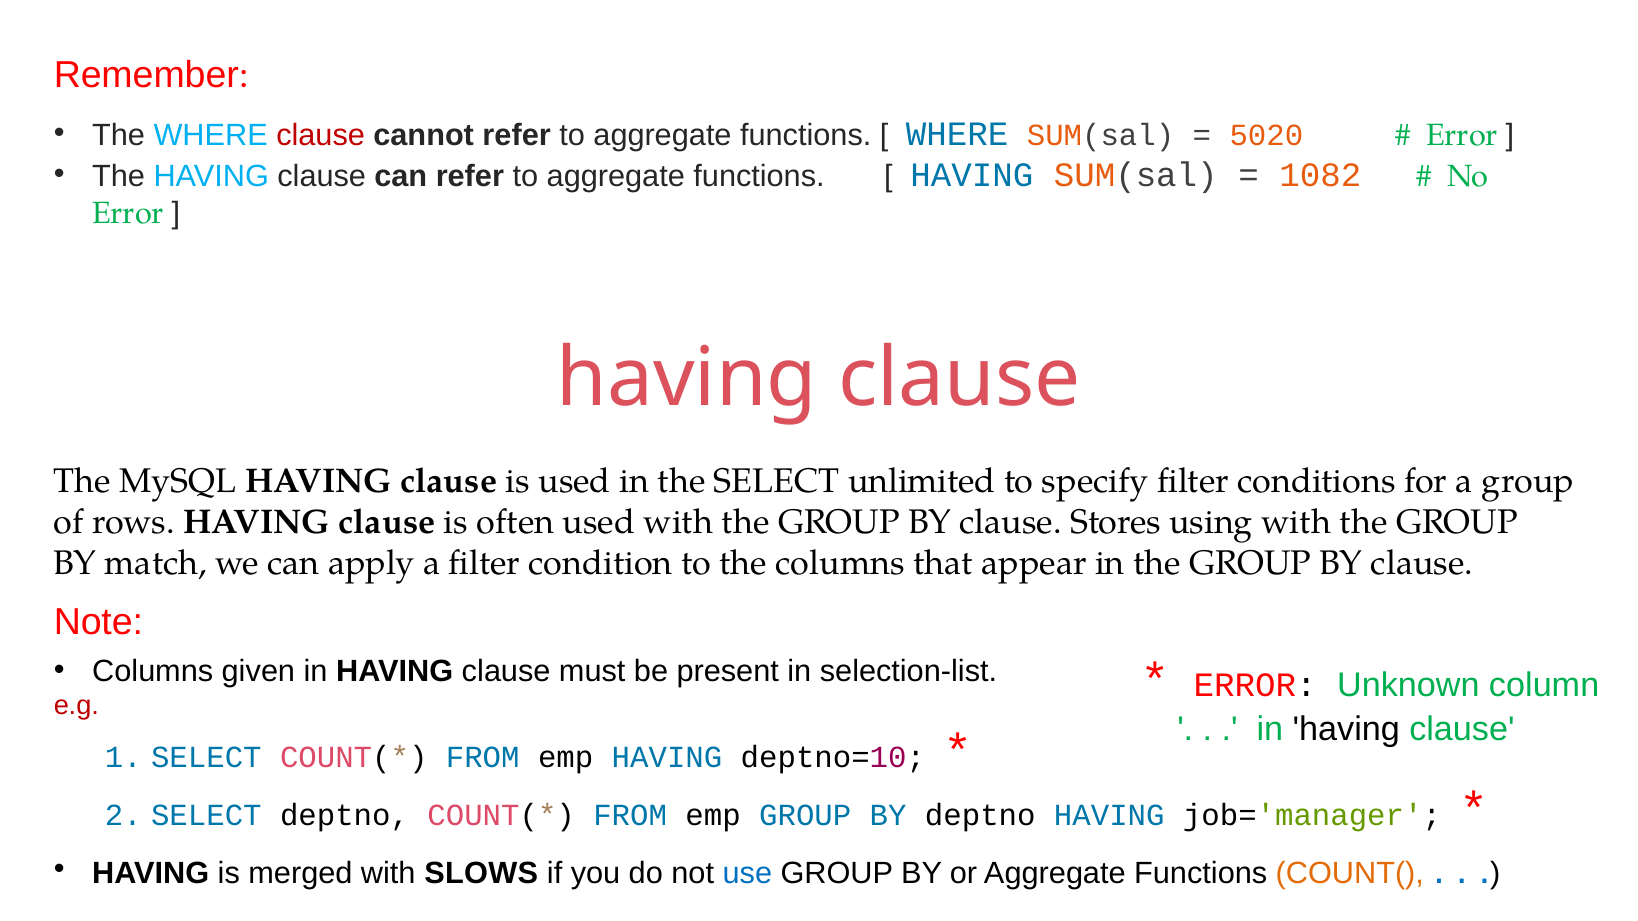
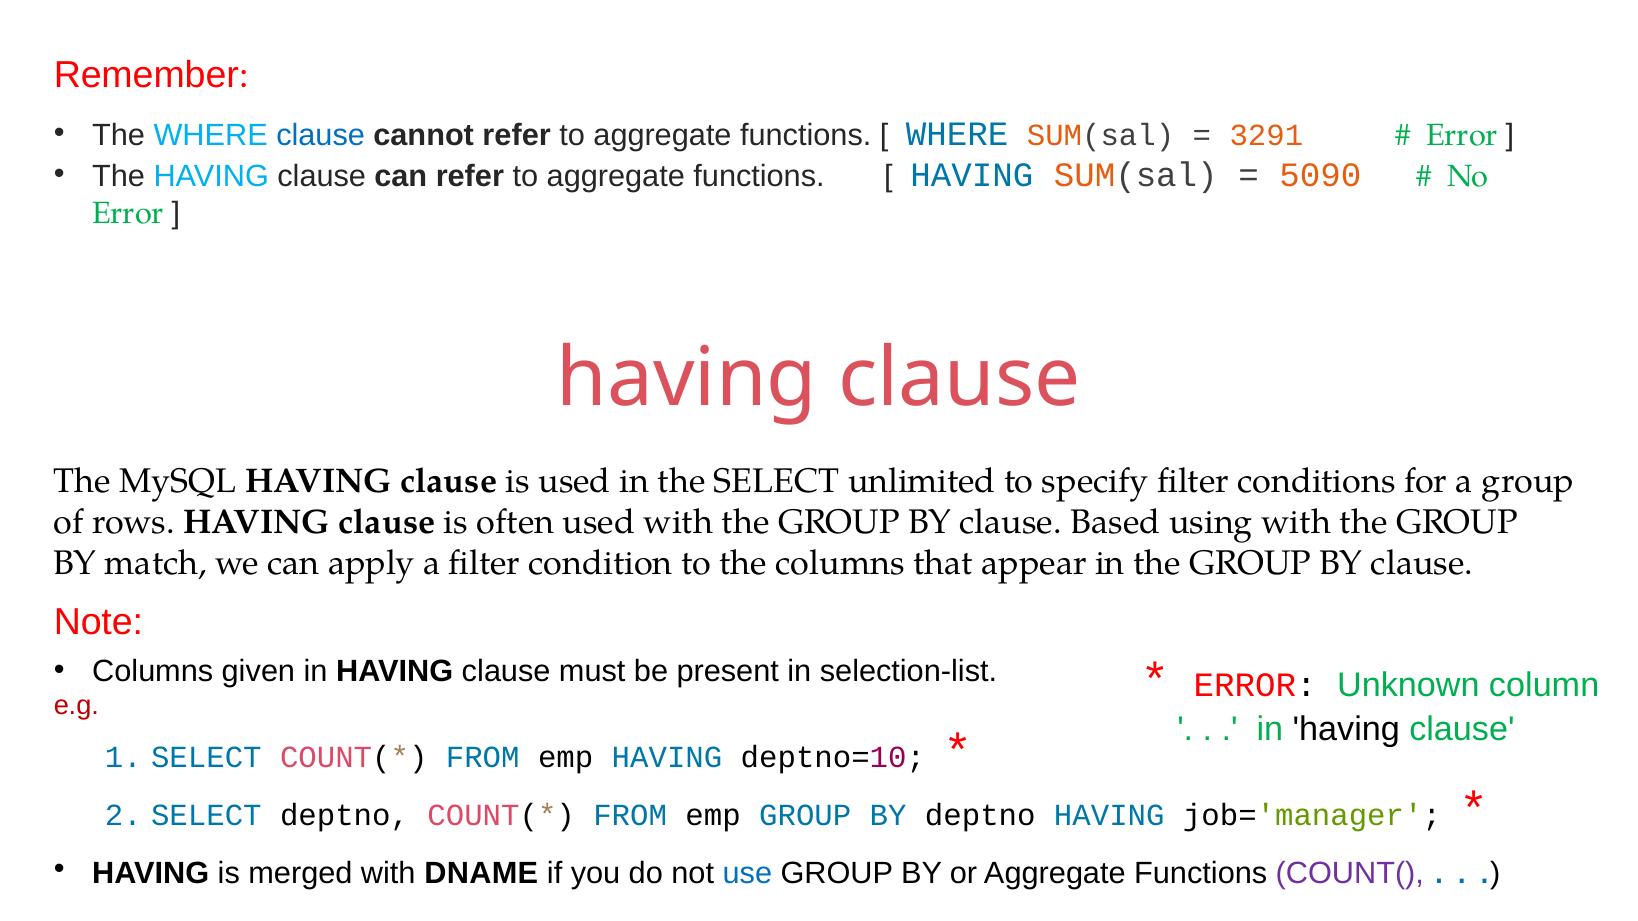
clause at (321, 135) colour: red -> blue
5020: 5020 -> 3291
1082: 1082 -> 5090
Stores: Stores -> Based
SLOWS: SLOWS -> DNAME
COUNT( colour: orange -> purple
